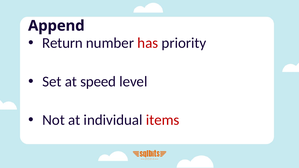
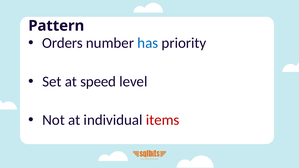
Append: Append -> Pattern
Return: Return -> Orders
has colour: red -> blue
